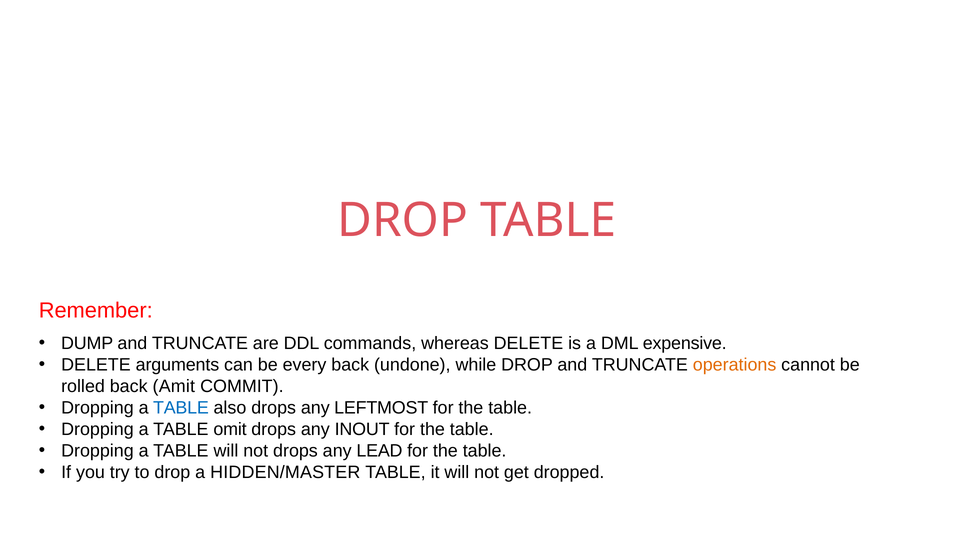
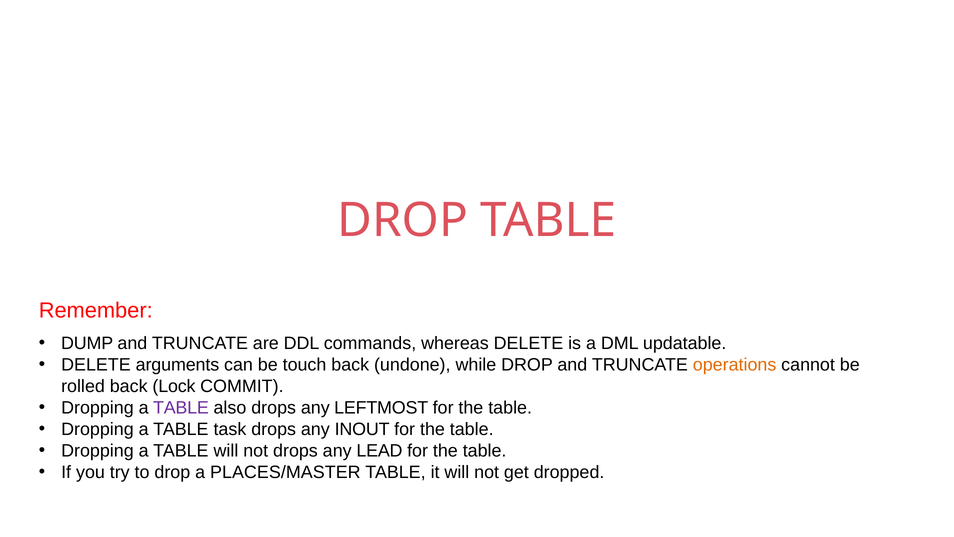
expensive: expensive -> updatable
every: every -> touch
Amit: Amit -> Lock
TABLE at (181, 408) colour: blue -> purple
omit: omit -> task
HIDDEN/MASTER: HIDDEN/MASTER -> PLACES/MASTER
